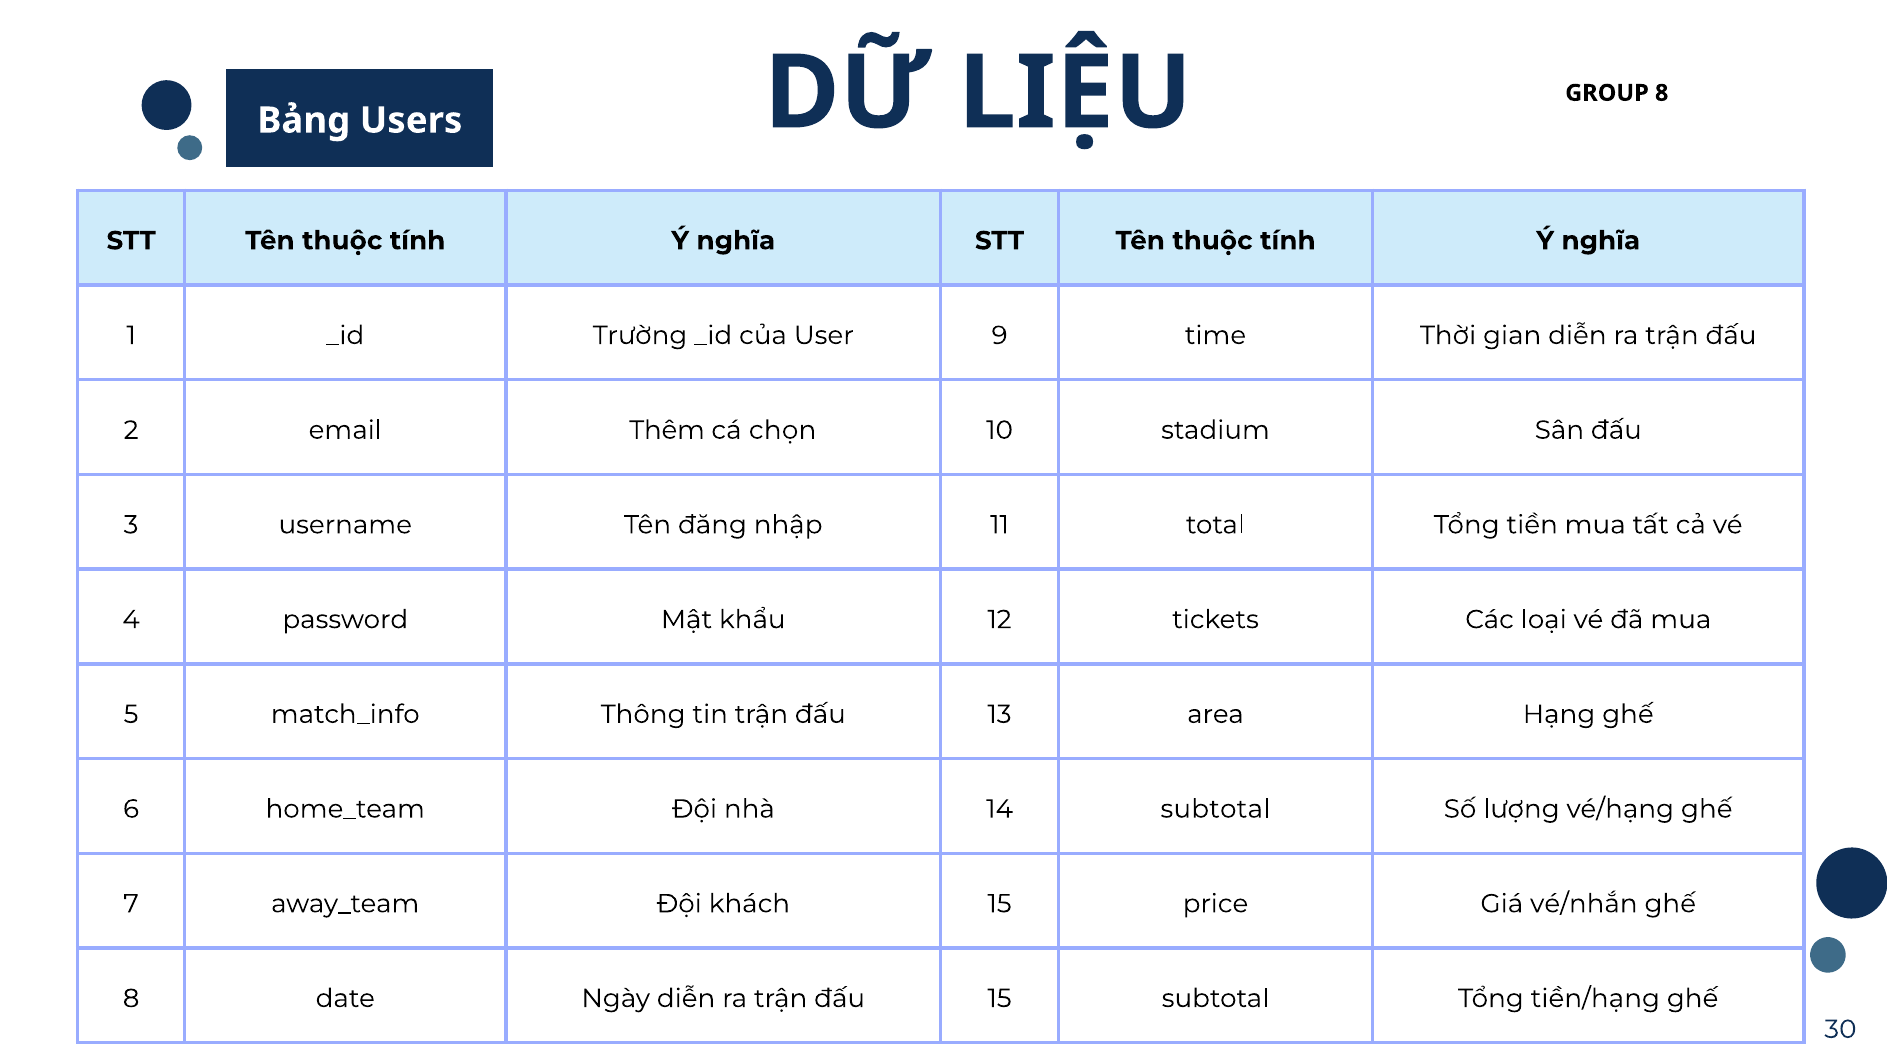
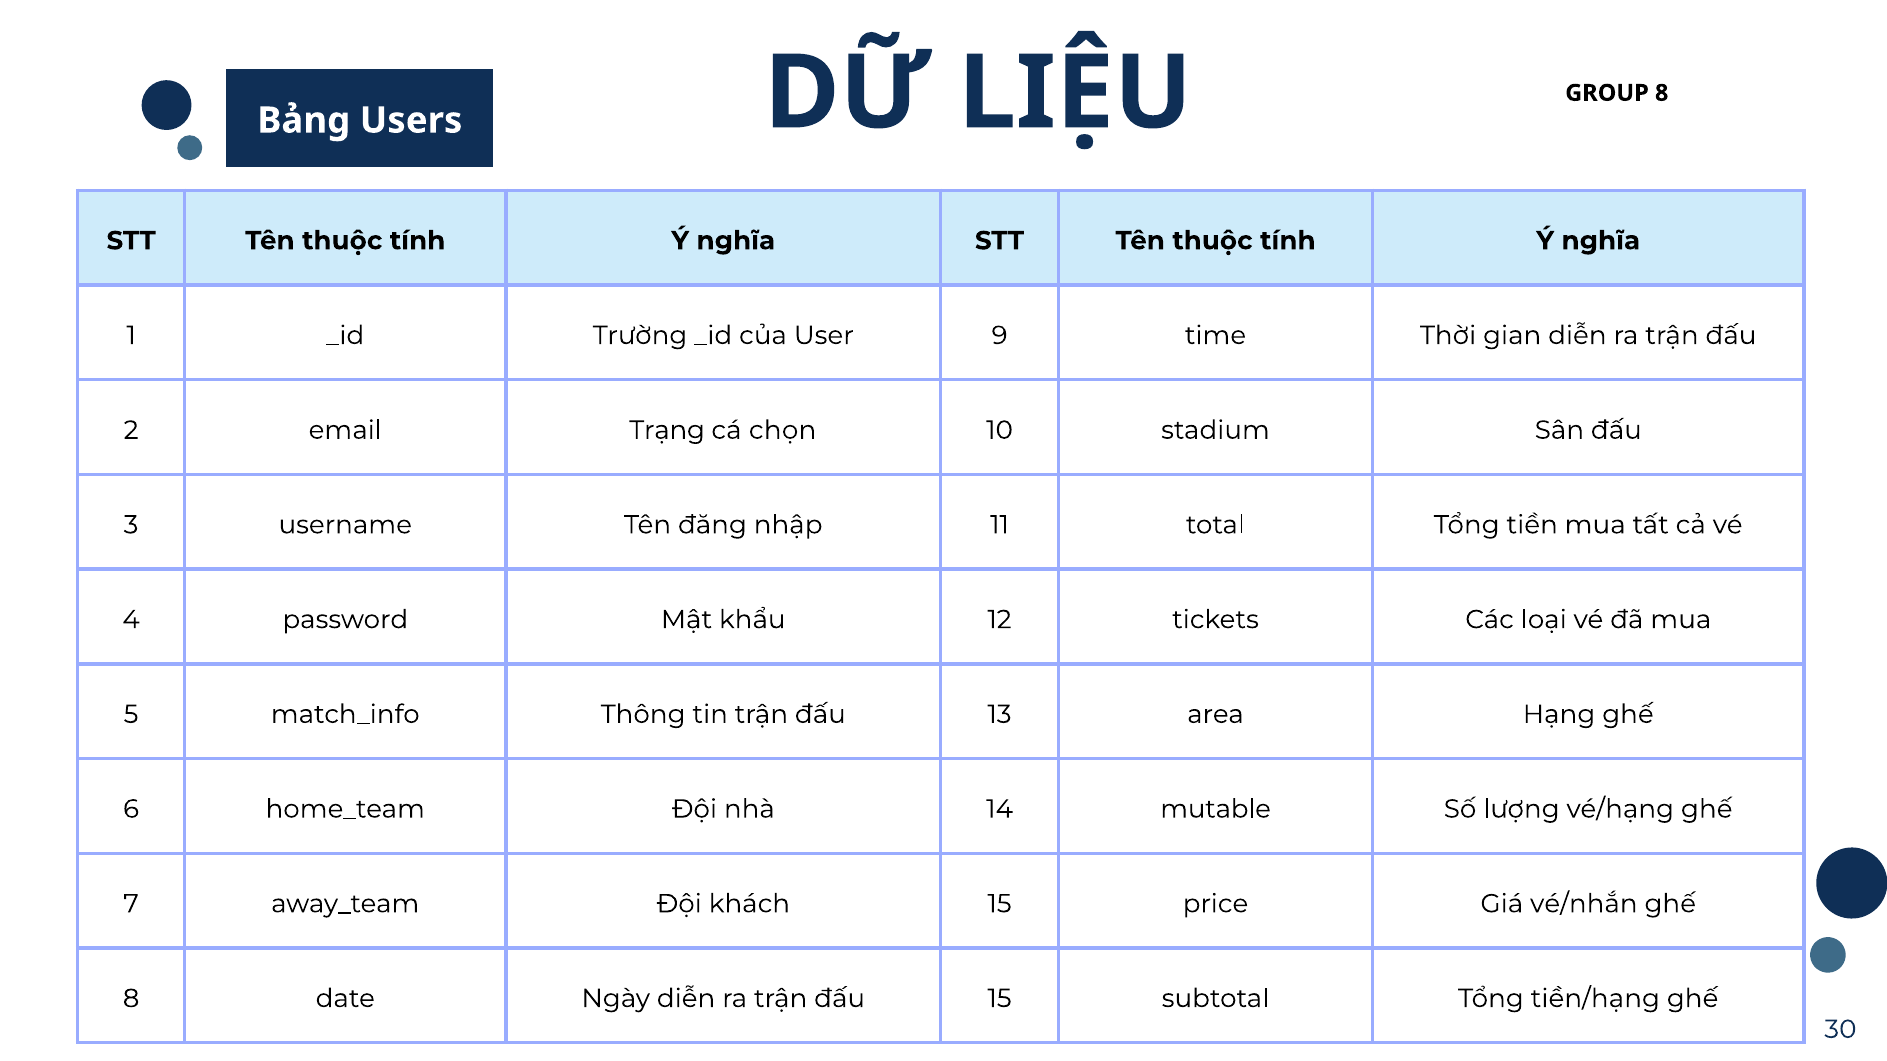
Thêm: Thêm -> Trạng
14 subtotal: subtotal -> mutable
